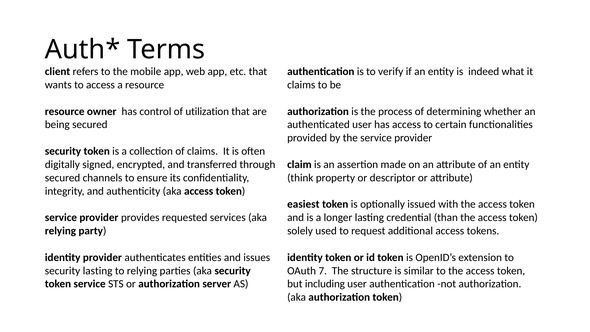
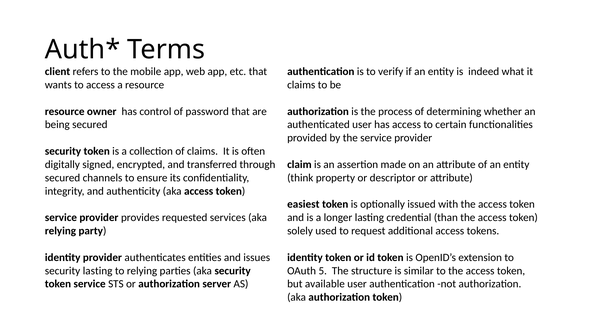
utilization: utilization -> password
7: 7 -> 5
including: including -> available
